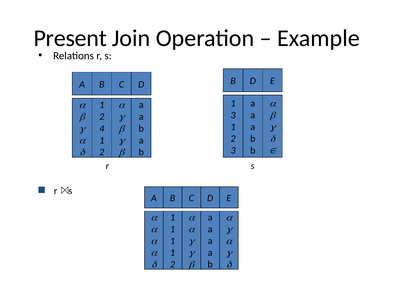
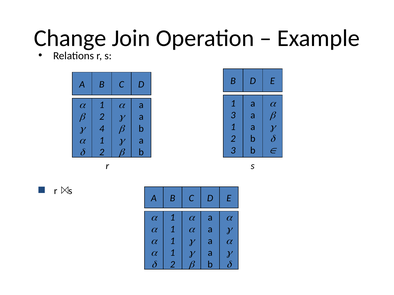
Present: Present -> Change
